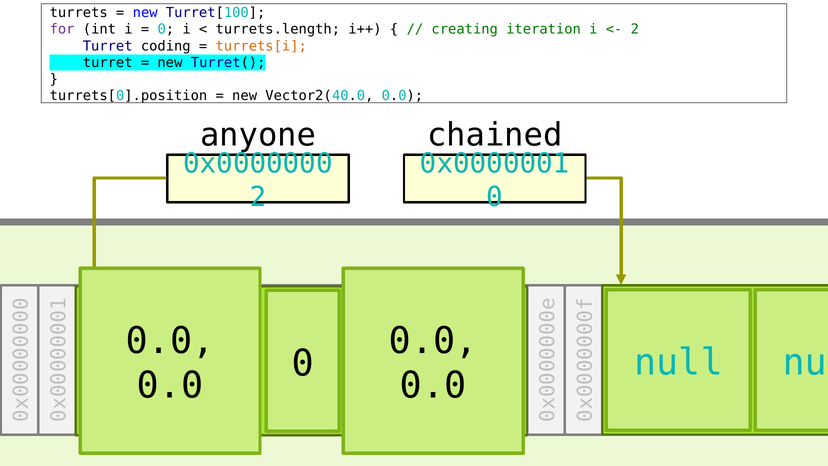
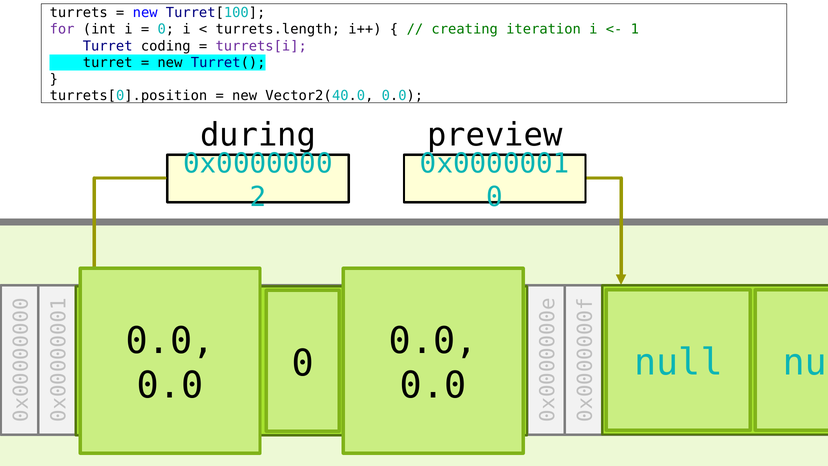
2 at (635, 29): 2 -> 1
turrets[i colour: orange -> purple
anyone: anyone -> during
chained: chained -> preview
